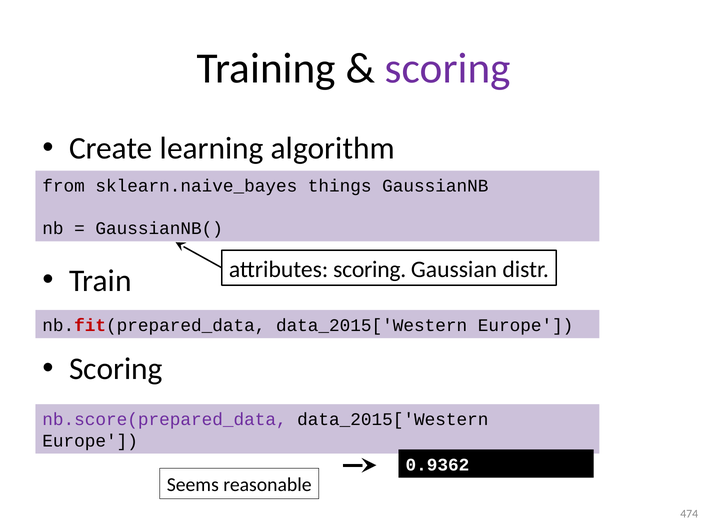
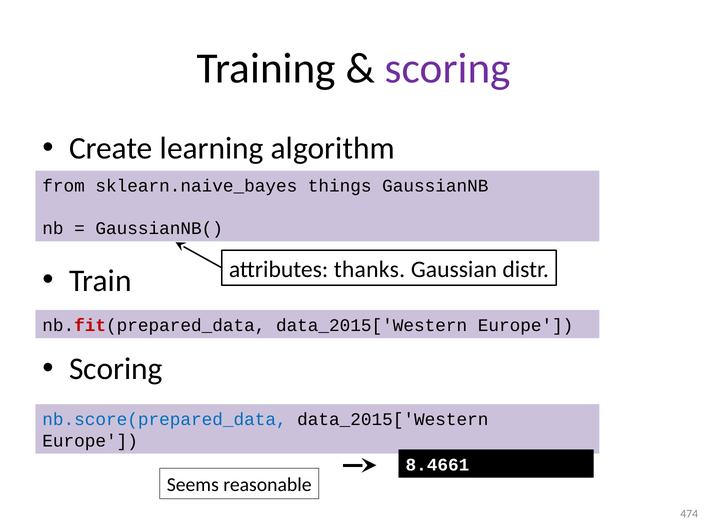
attributes scoring: scoring -> thanks
nb.score(prepared_data colour: purple -> blue
0.9362: 0.9362 -> 8.4661
